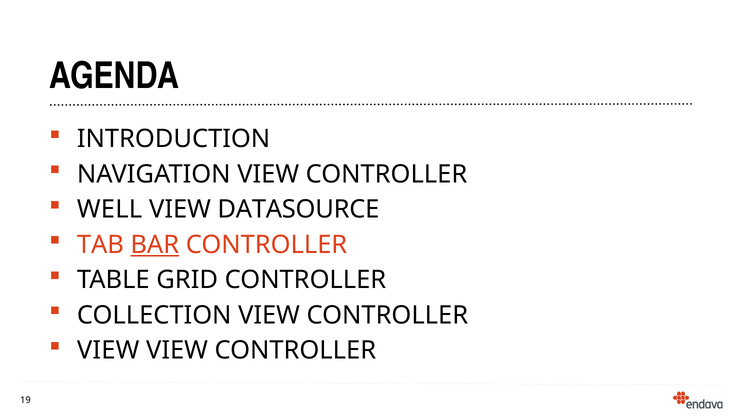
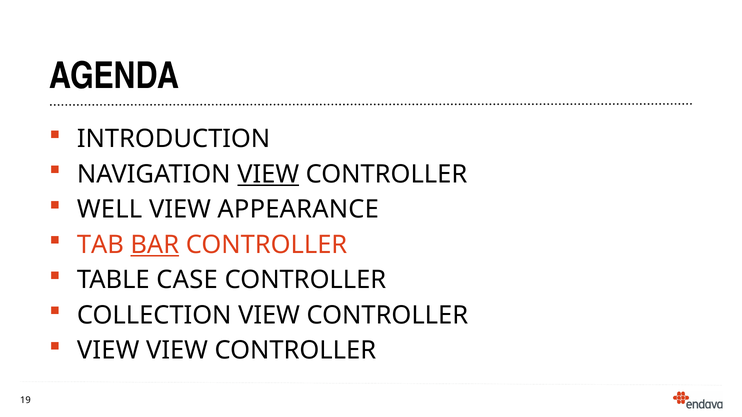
VIEW at (268, 174) underline: none -> present
DATASOURCE: DATASOURCE -> APPEARANCE
GRID: GRID -> CASE
